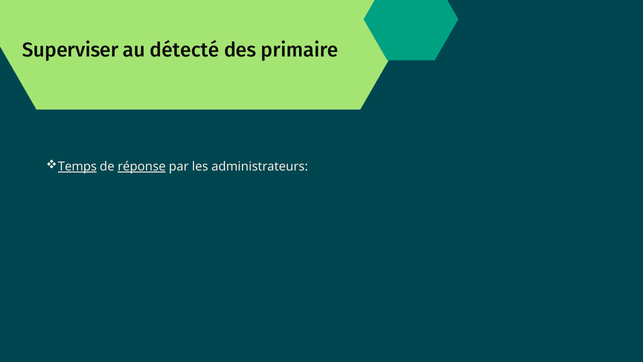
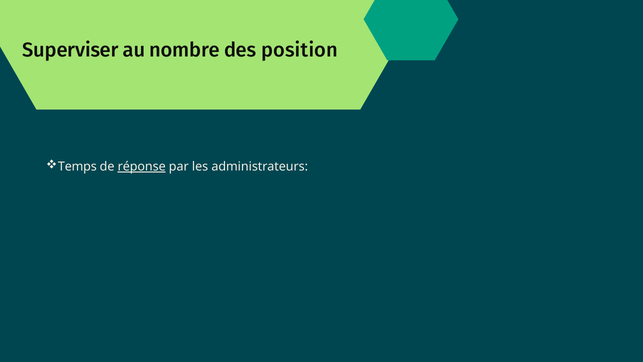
détecté: détecté -> nombre
primaire: primaire -> position
Temps underline: present -> none
